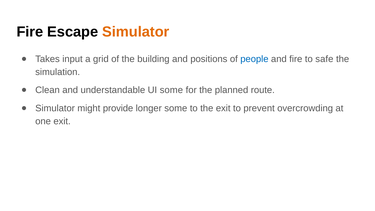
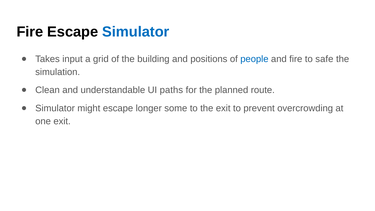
Simulator at (136, 32) colour: orange -> blue
UI some: some -> paths
might provide: provide -> escape
